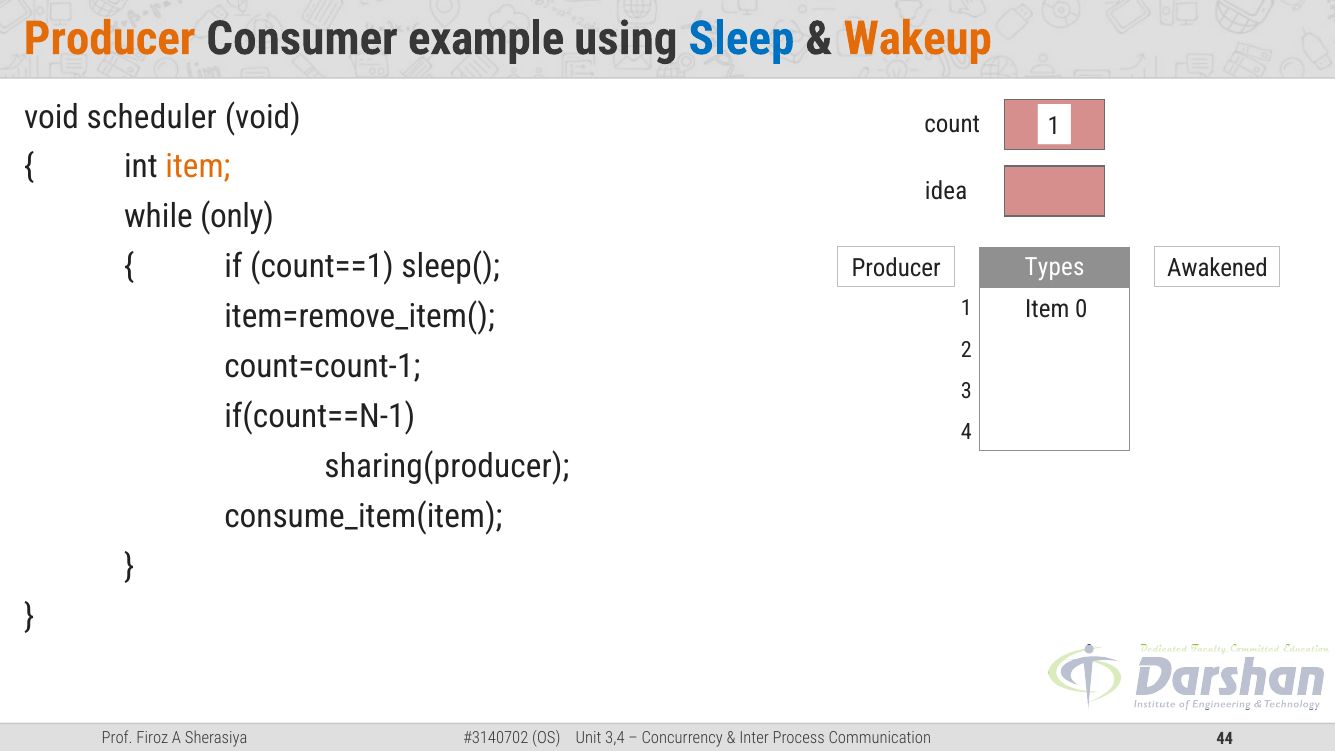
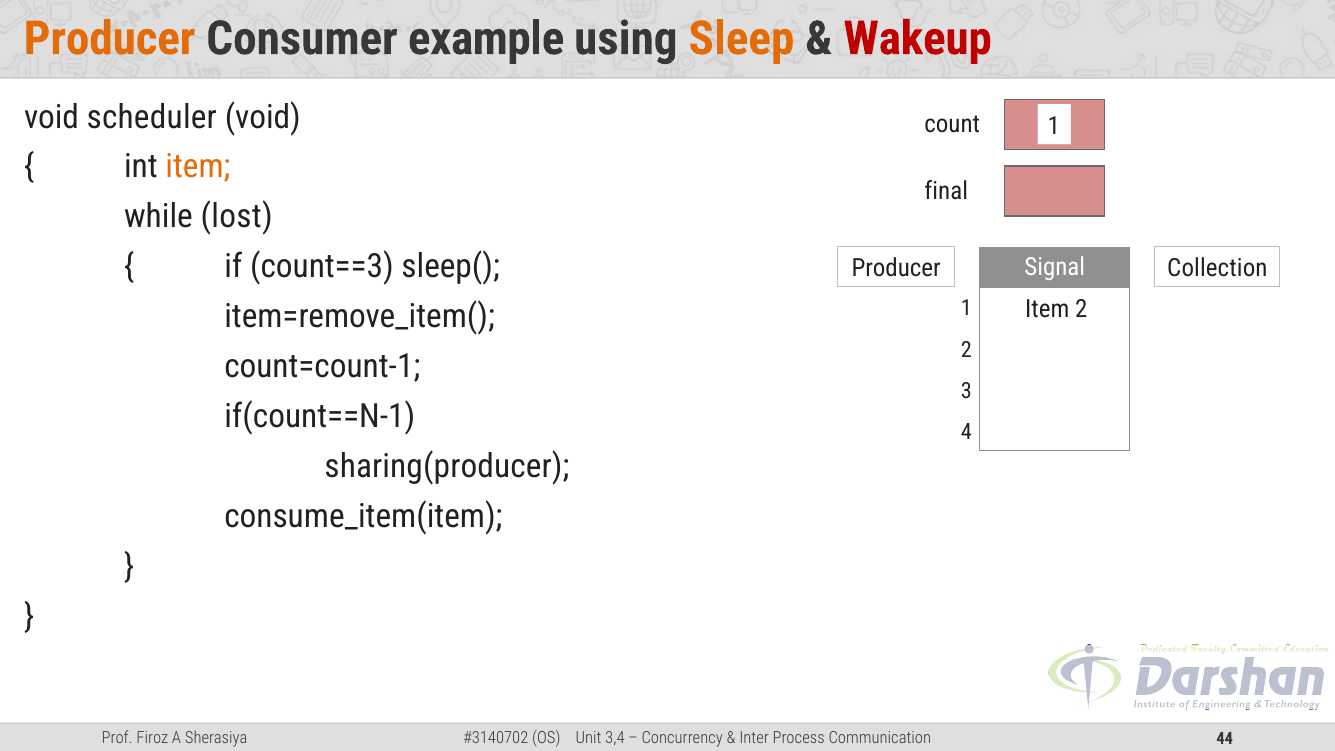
Sleep colour: blue -> orange
Wakeup colour: orange -> red
idea: idea -> final
only: only -> lost
count==1: count==1 -> count==3
Types: Types -> Signal
Awakened: Awakened -> Collection
Item 0: 0 -> 2
